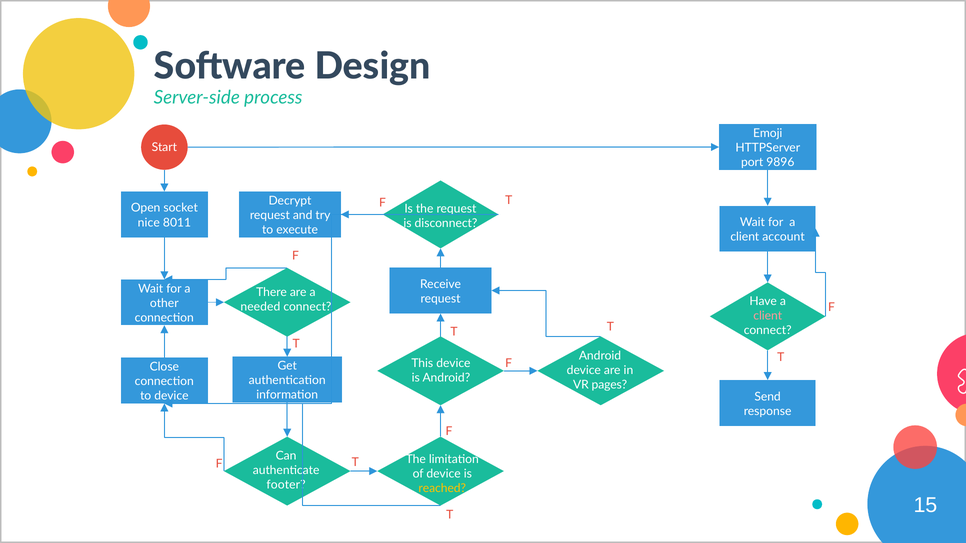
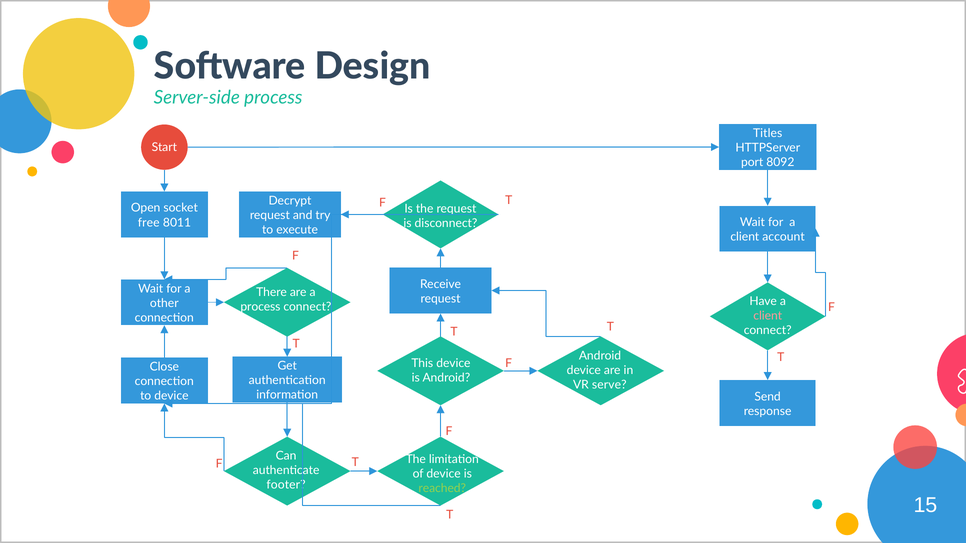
Emoji: Emoji -> Titles
9896: 9896 -> 8092
nice: nice -> free
needed at (260, 307): needed -> process
pages: pages -> serve
reached colour: yellow -> light green
